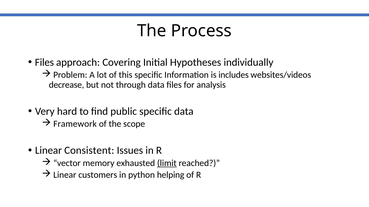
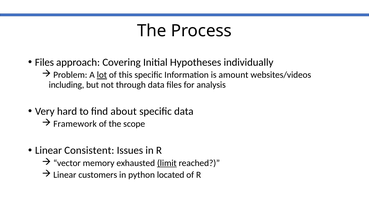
lot underline: none -> present
includes: includes -> amount
decrease: decrease -> including
public: public -> about
helping: helping -> located
